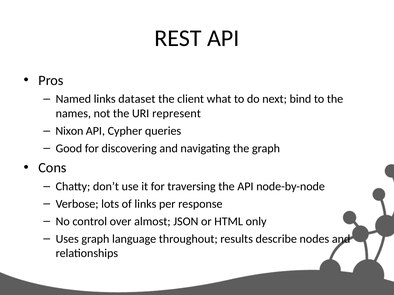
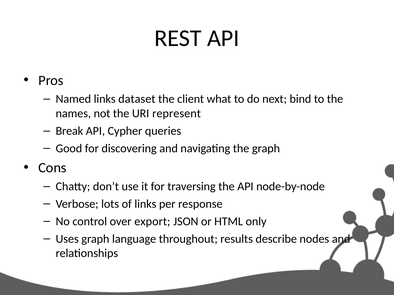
Nixon: Nixon -> Break
almost: almost -> export
